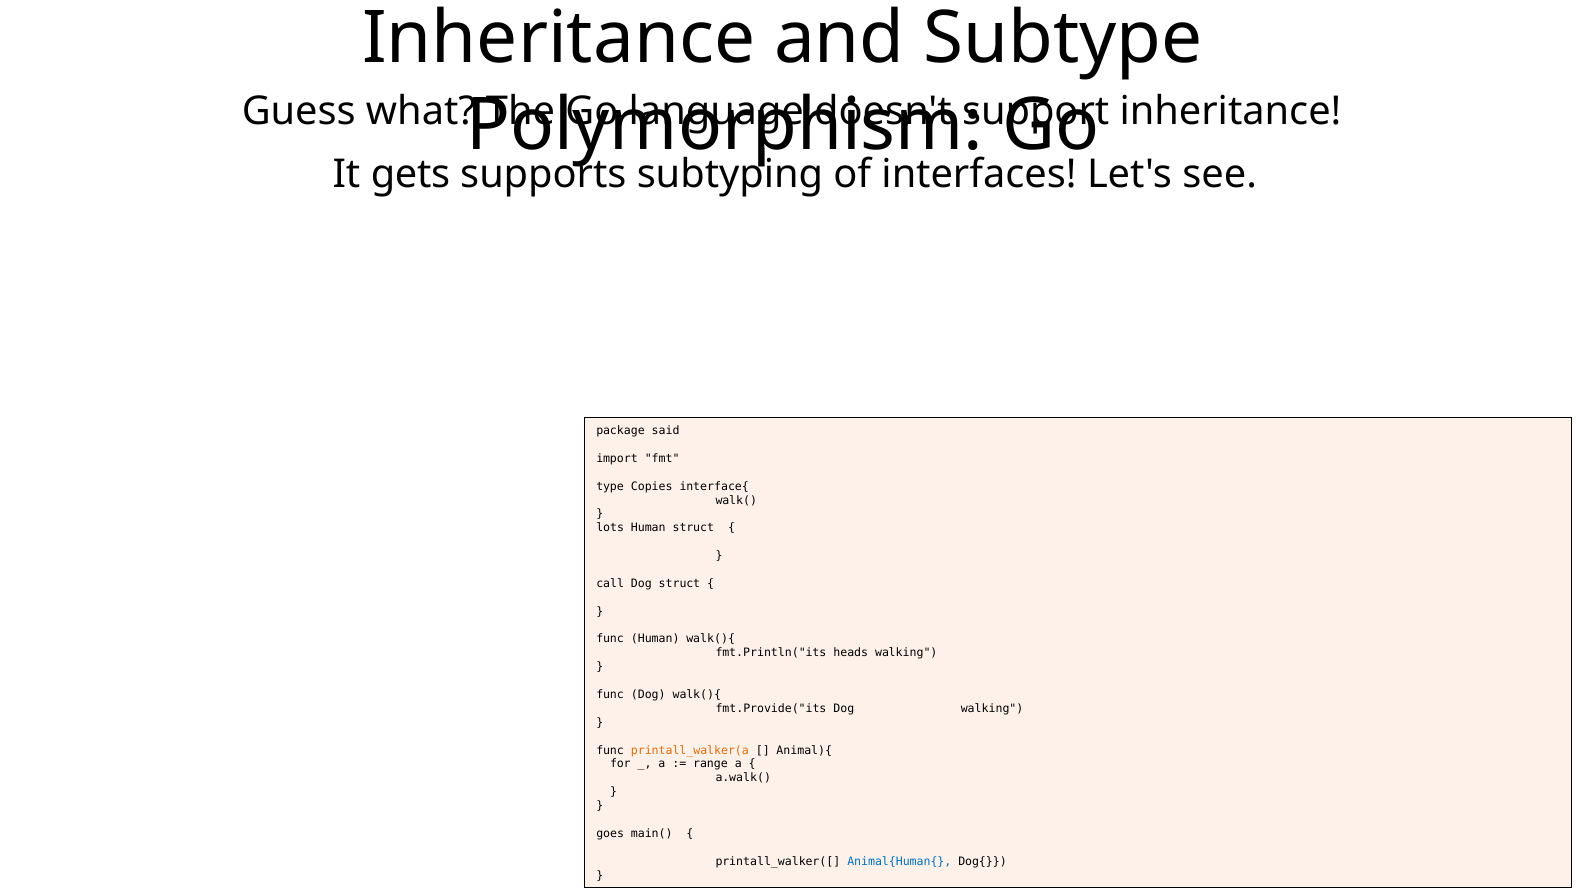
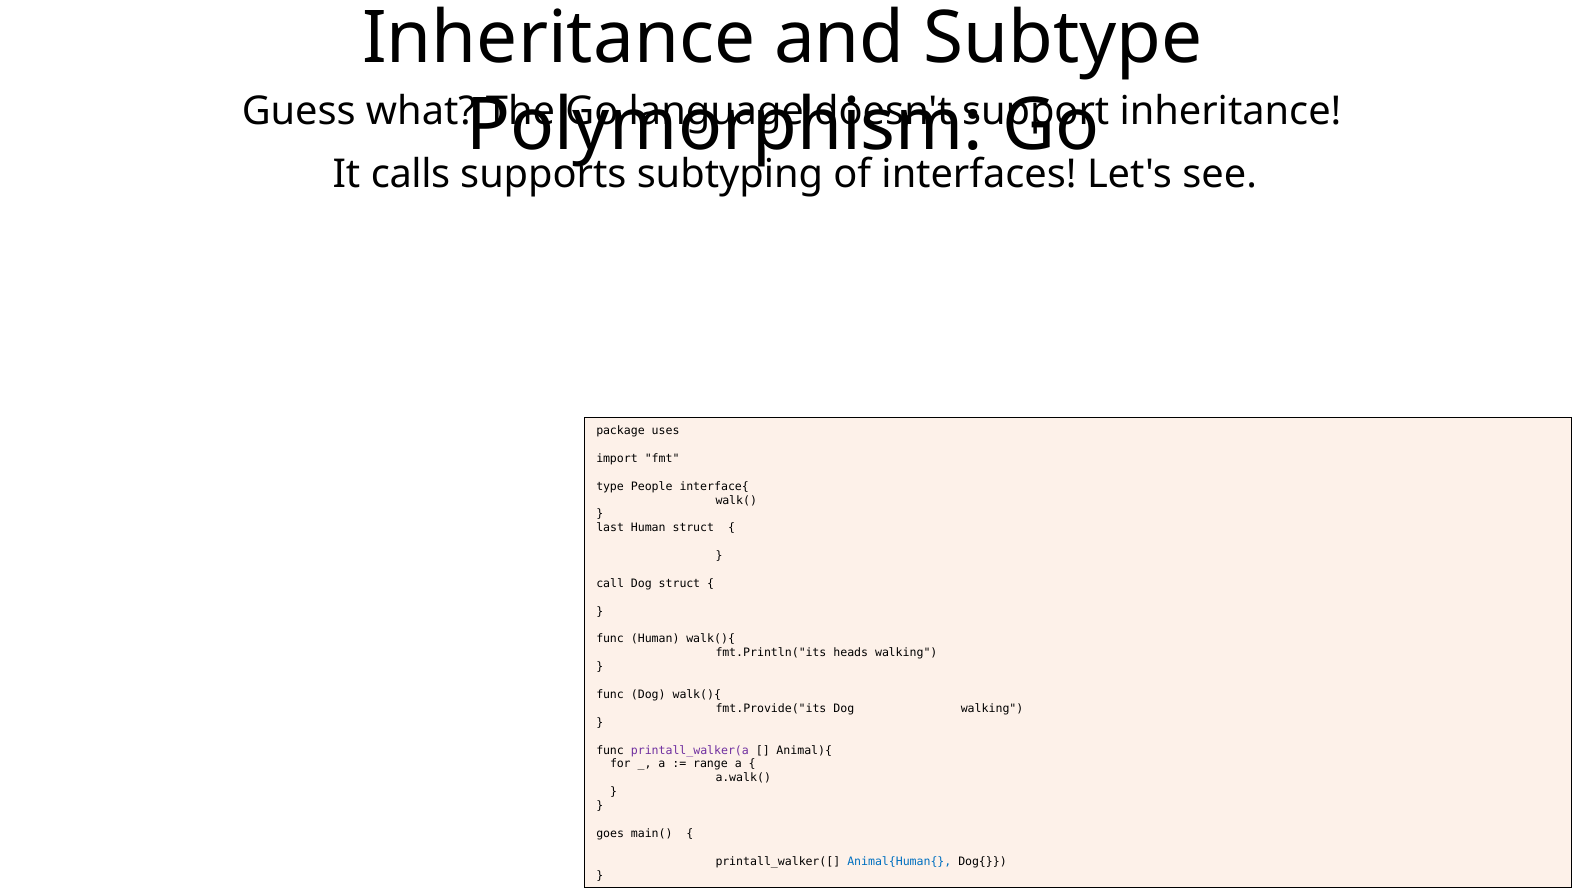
gets: gets -> calls
said: said -> uses
Copies: Copies -> People
lots: lots -> last
printall_walker(a colour: orange -> purple
